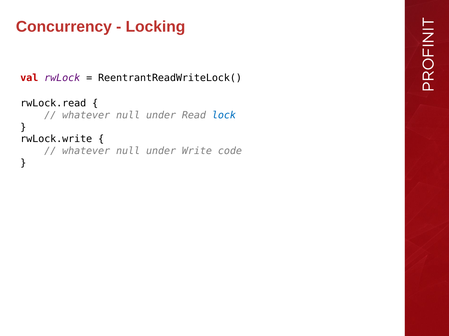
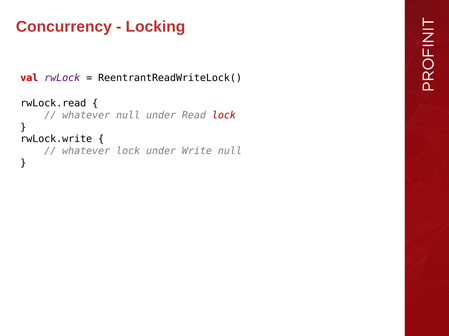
lock at (224, 115) colour: blue -> red
null at (128, 151): null -> lock
Write code: code -> null
